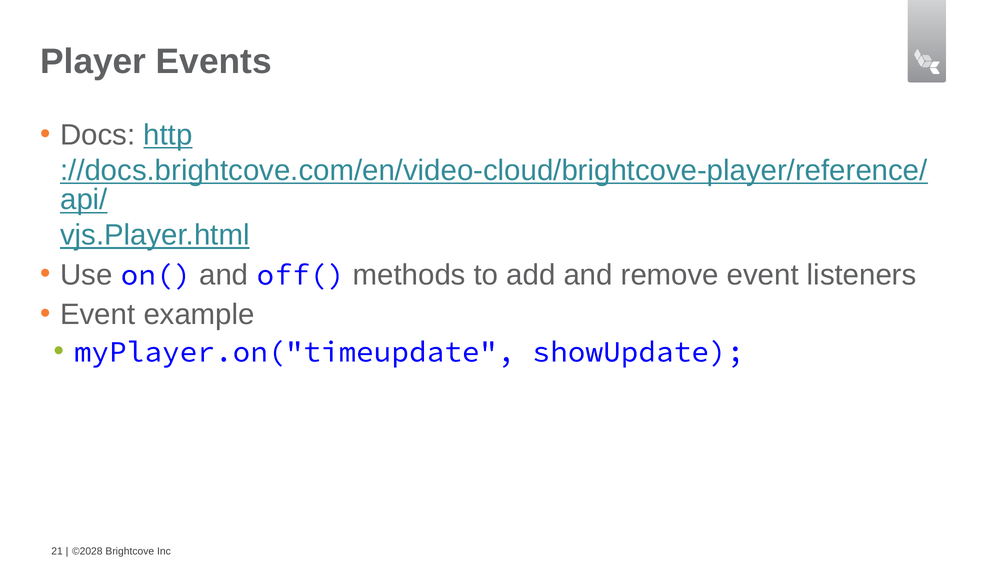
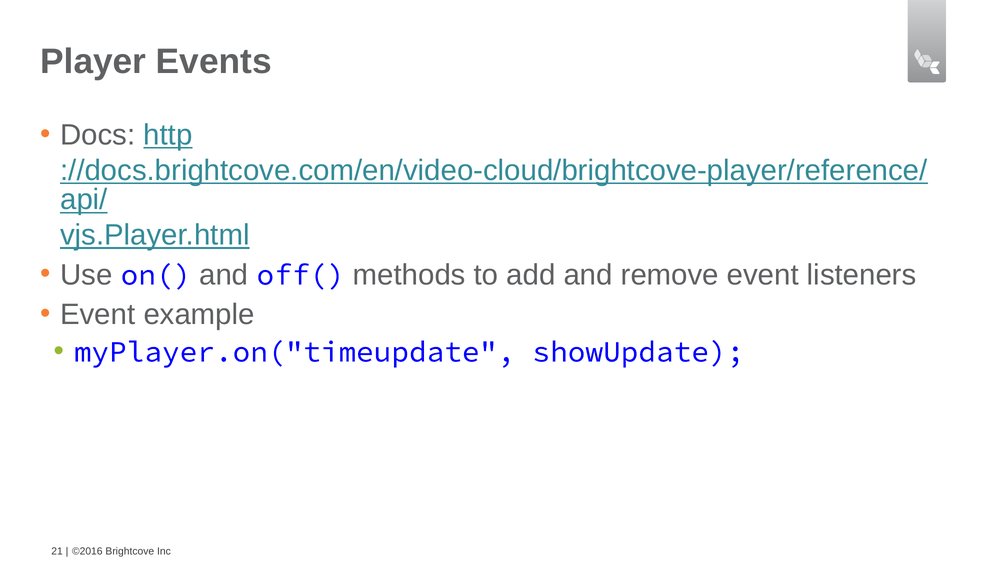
©2028: ©2028 -> ©2016
